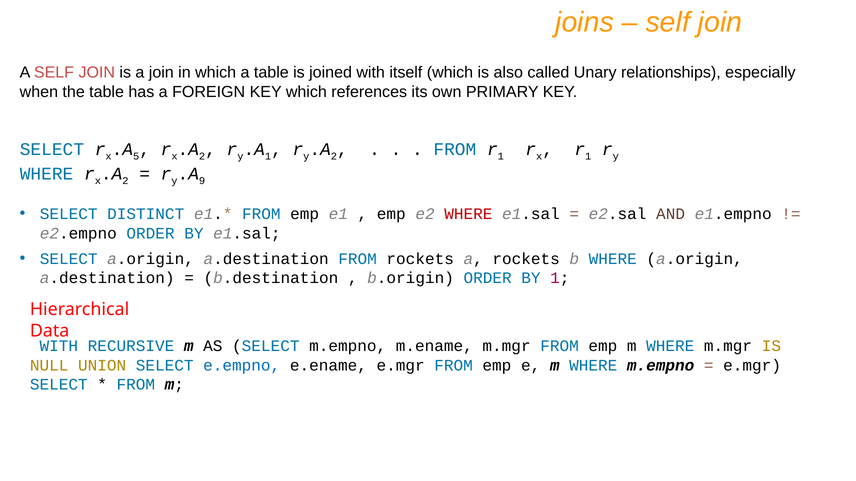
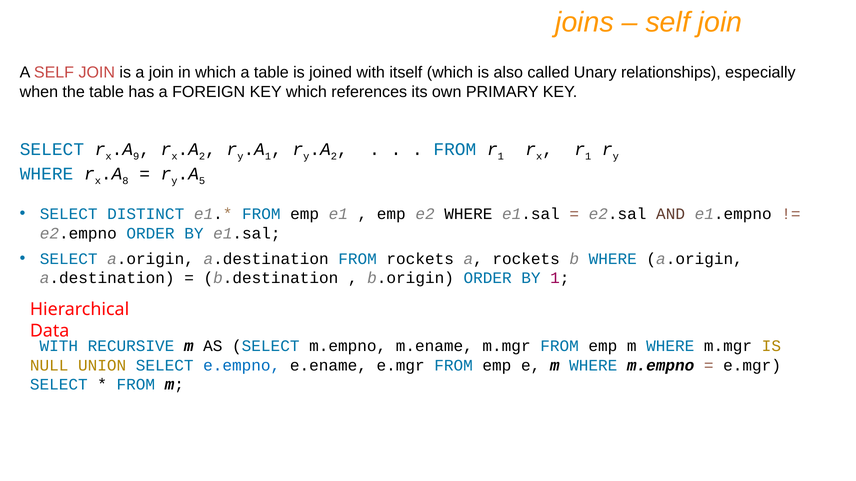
5: 5 -> 9
2 at (125, 181): 2 -> 8
9: 9 -> 5
WHERE at (468, 214) colour: red -> black
